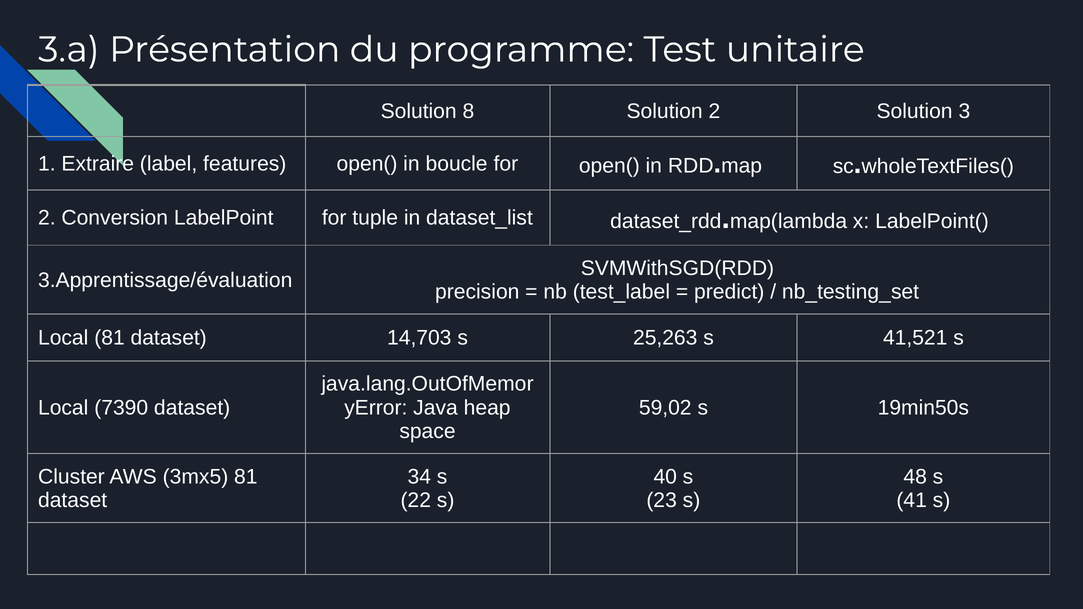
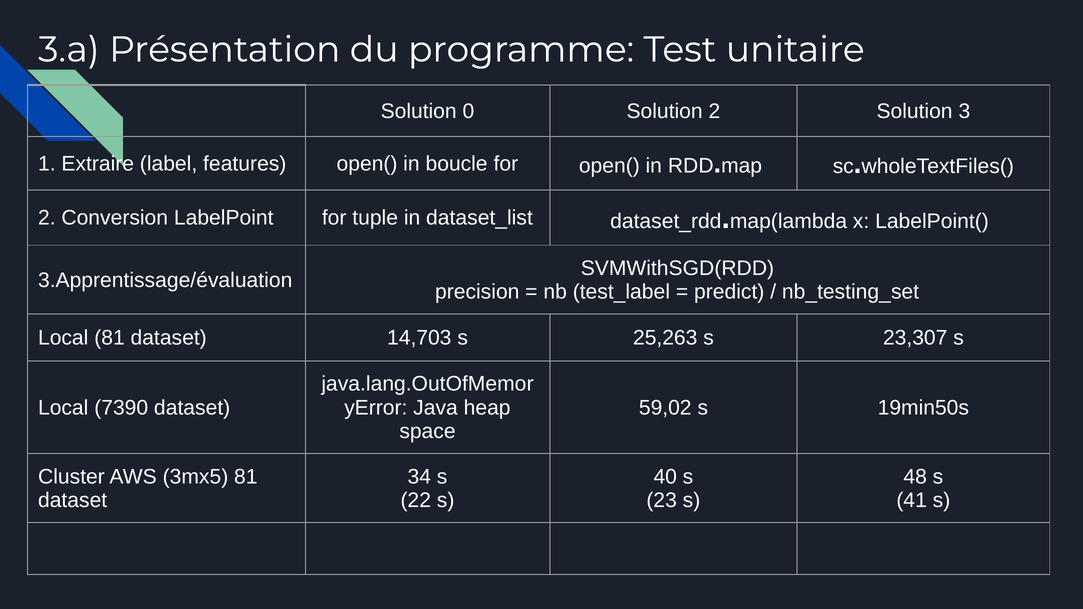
8: 8 -> 0
41,521: 41,521 -> 23,307
